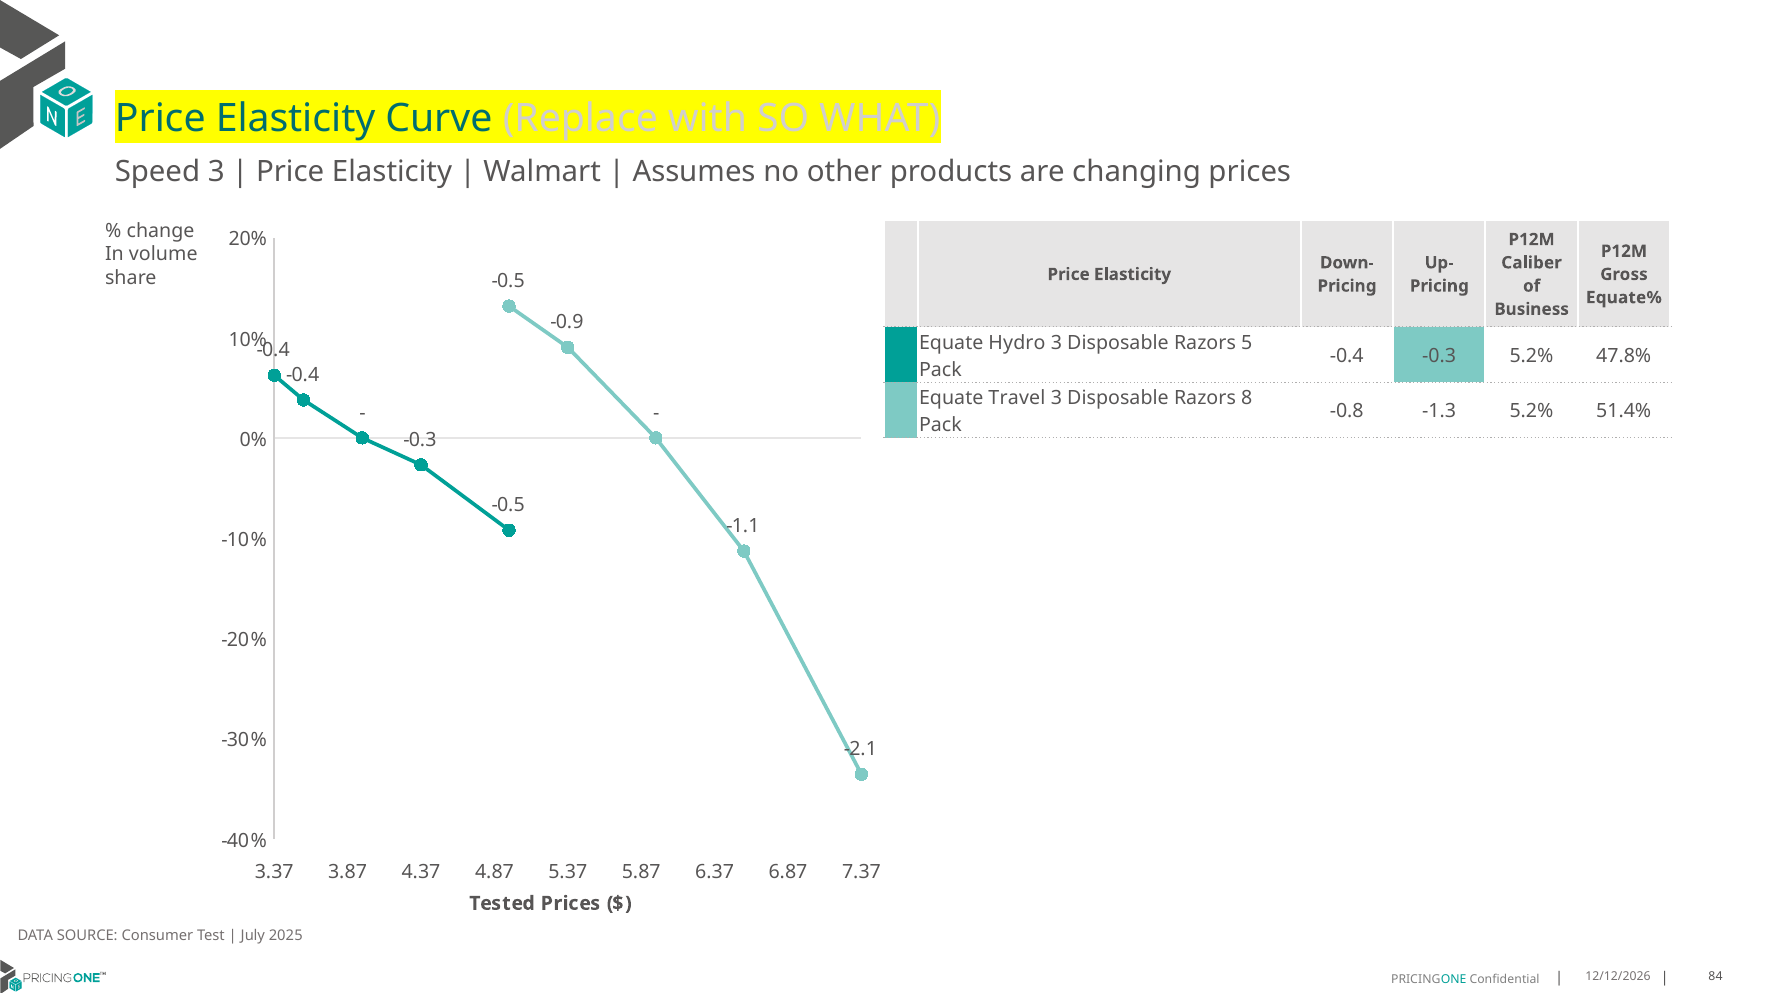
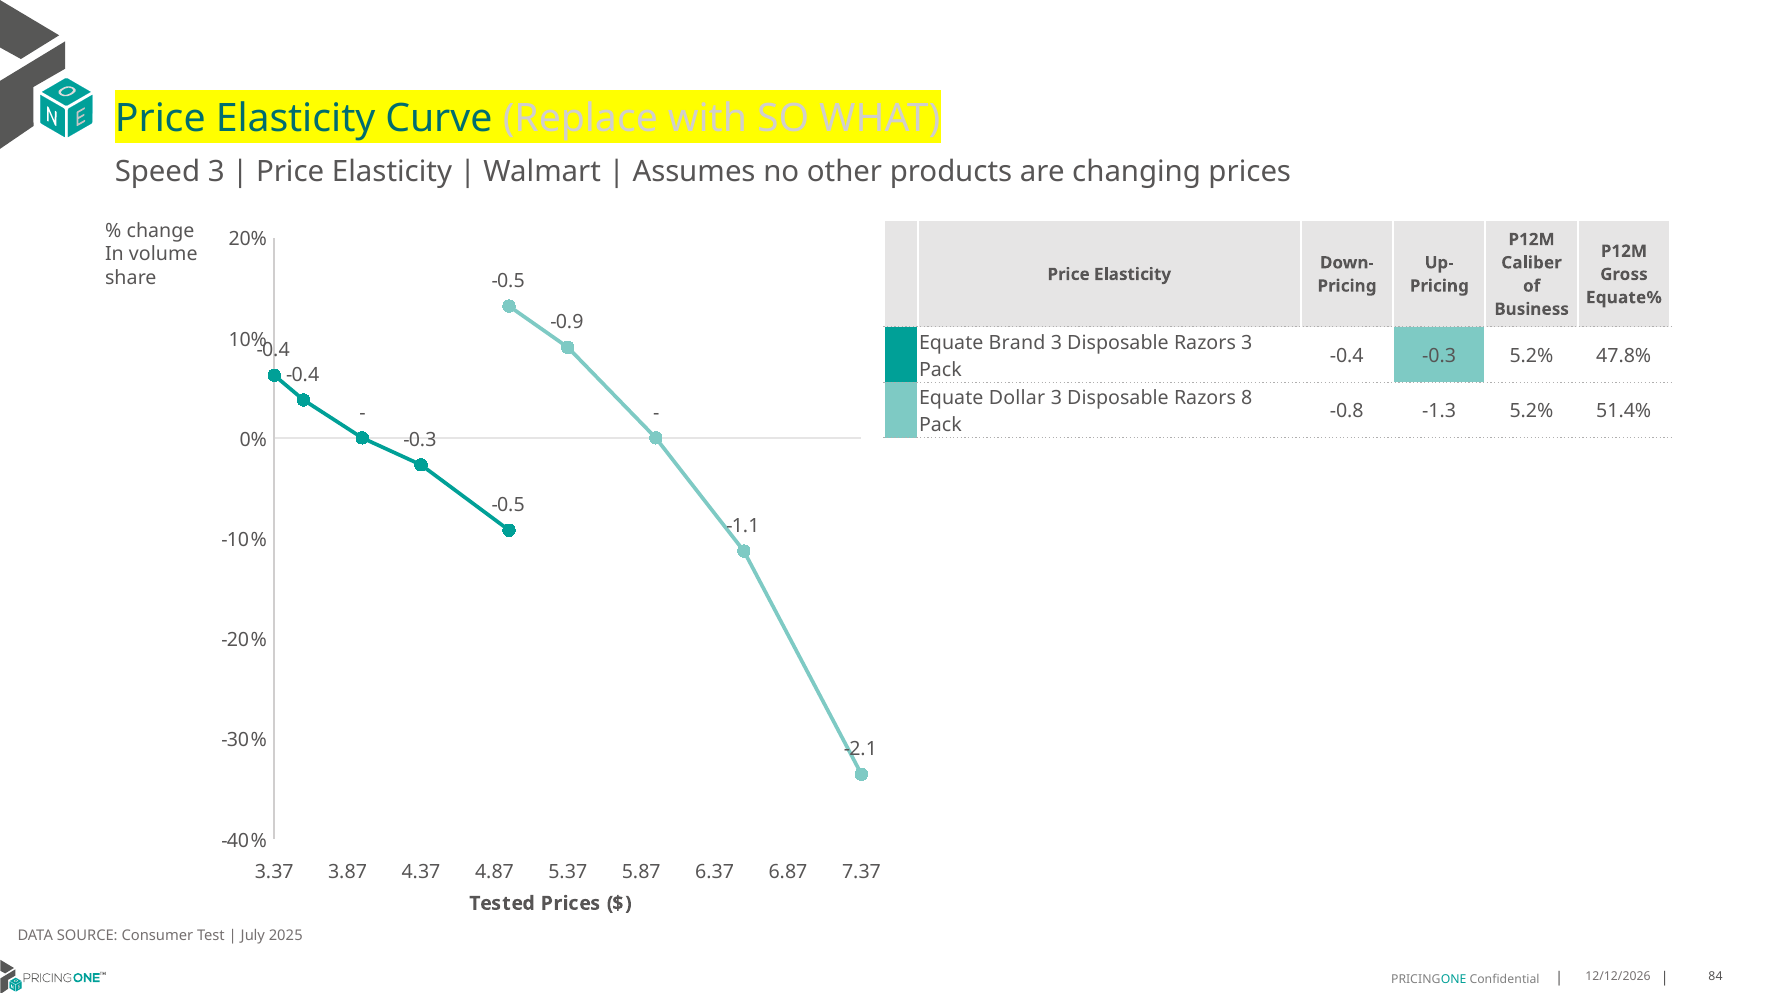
Hydro: Hydro -> Brand
Razors 5: 5 -> 3
Travel: Travel -> Dollar
